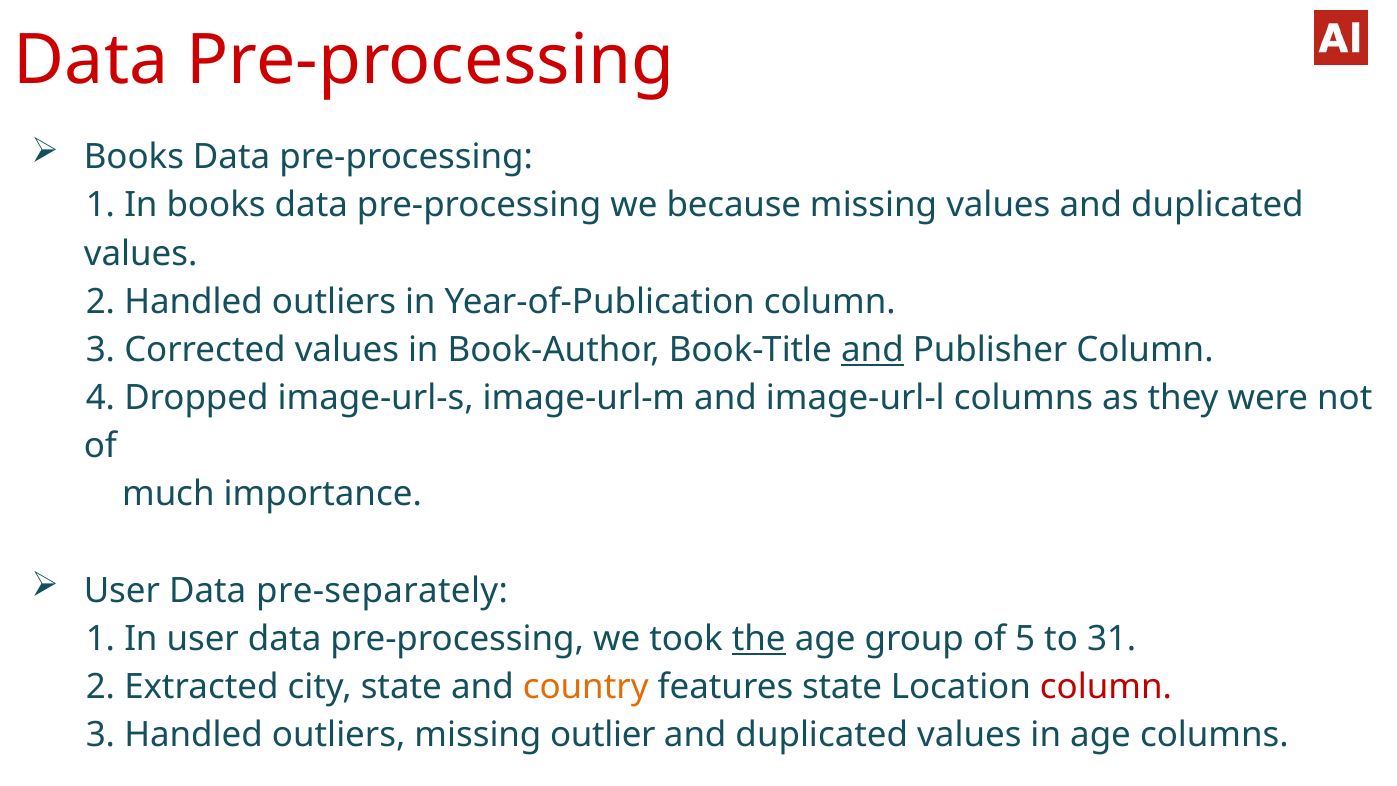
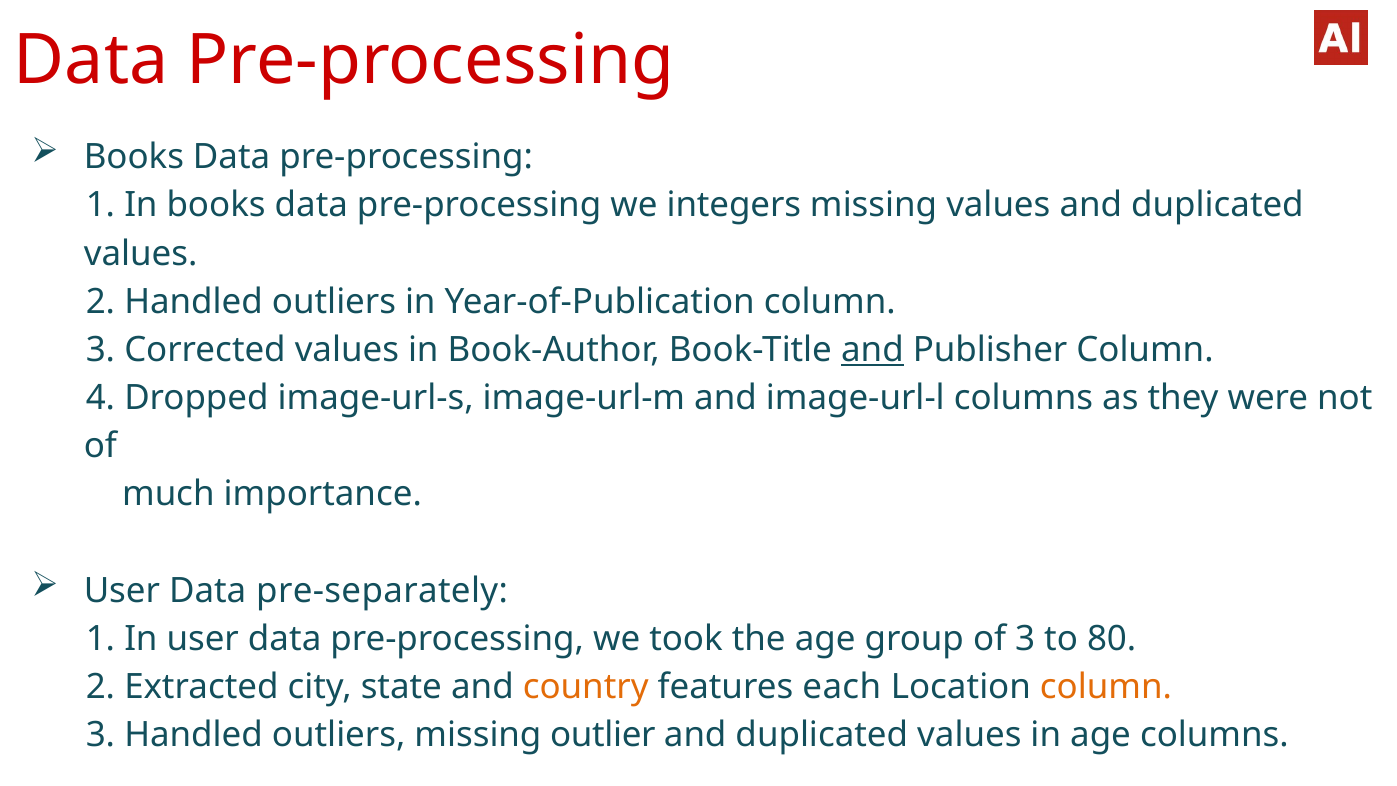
because: because -> integers
the underline: present -> none
of 5: 5 -> 3
31: 31 -> 80
features state: state -> each
column at (1106, 687) colour: red -> orange
